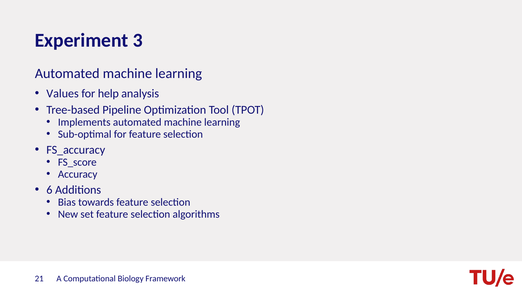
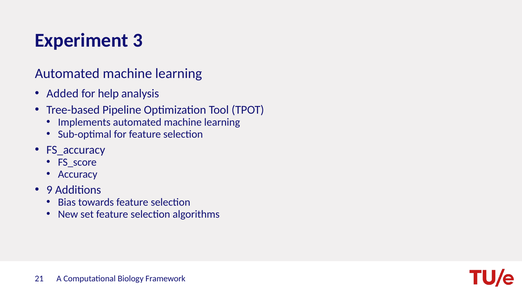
Values: Values -> Added
6: 6 -> 9
